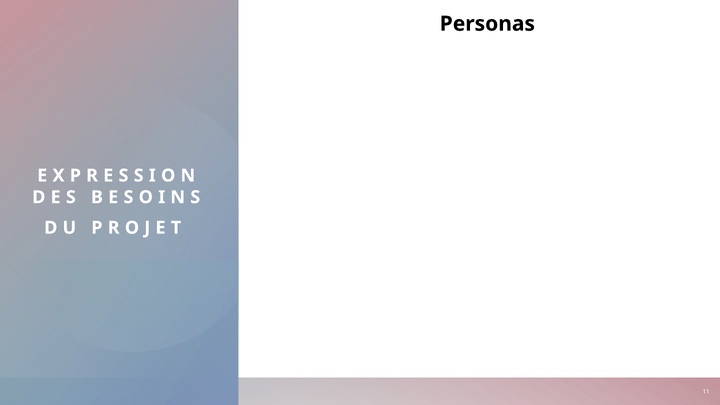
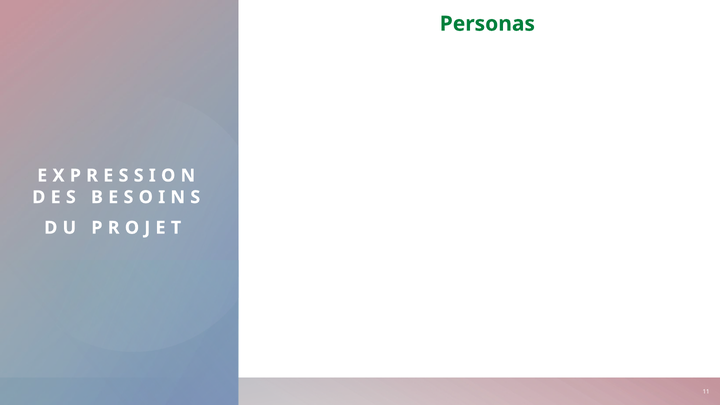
Personas colour: black -> green
